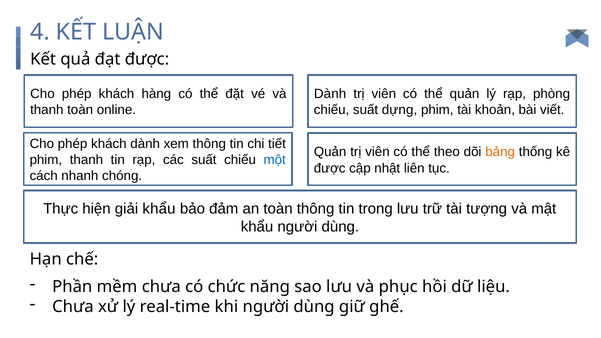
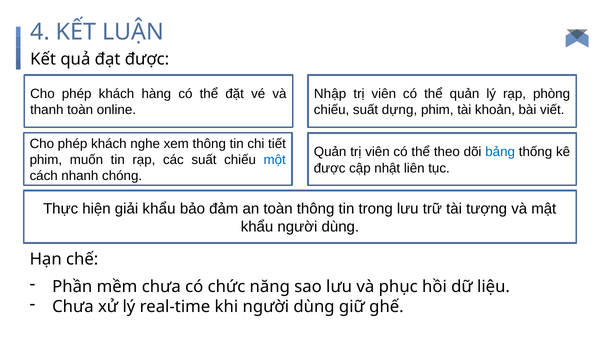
Dành at (330, 94): Dành -> Nhập
khách dành: dành -> nghe
bảng colour: orange -> blue
phim thanh: thanh -> muốn
